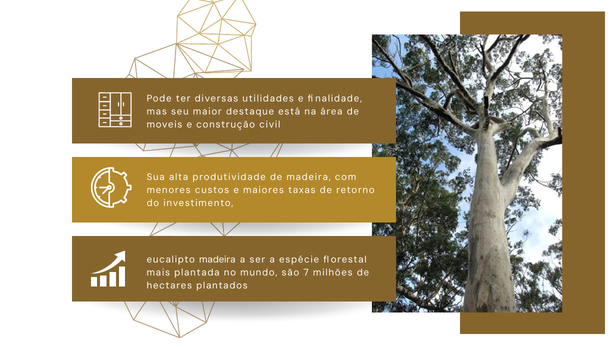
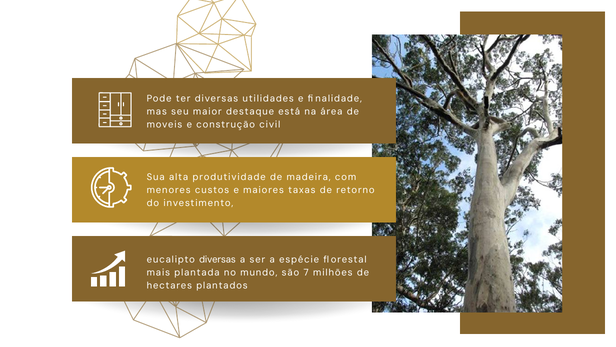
eucalipto madeira: madeira -> diversas
